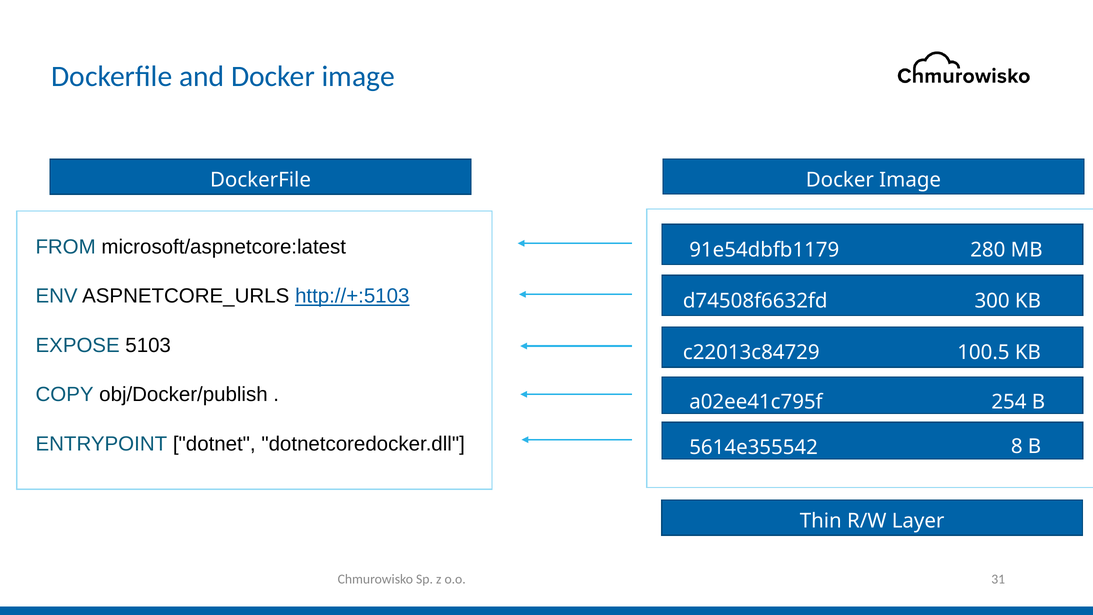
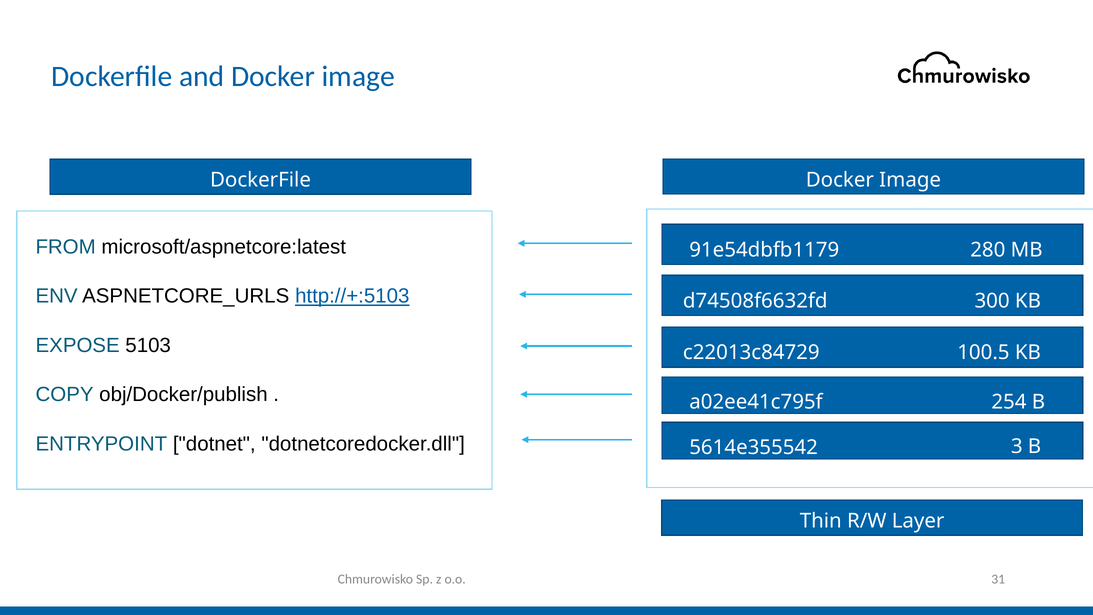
8: 8 -> 3
